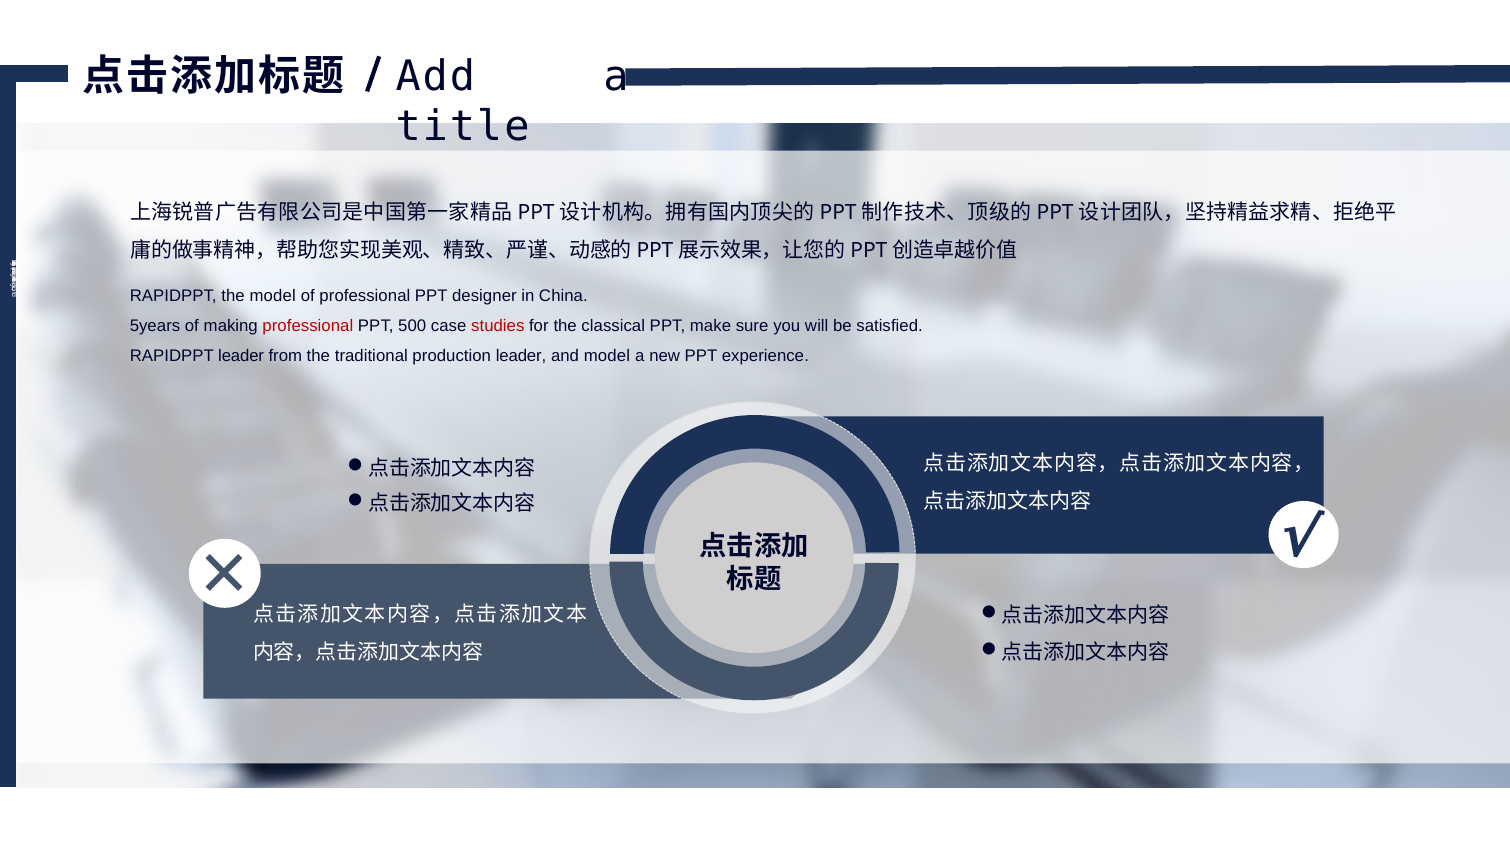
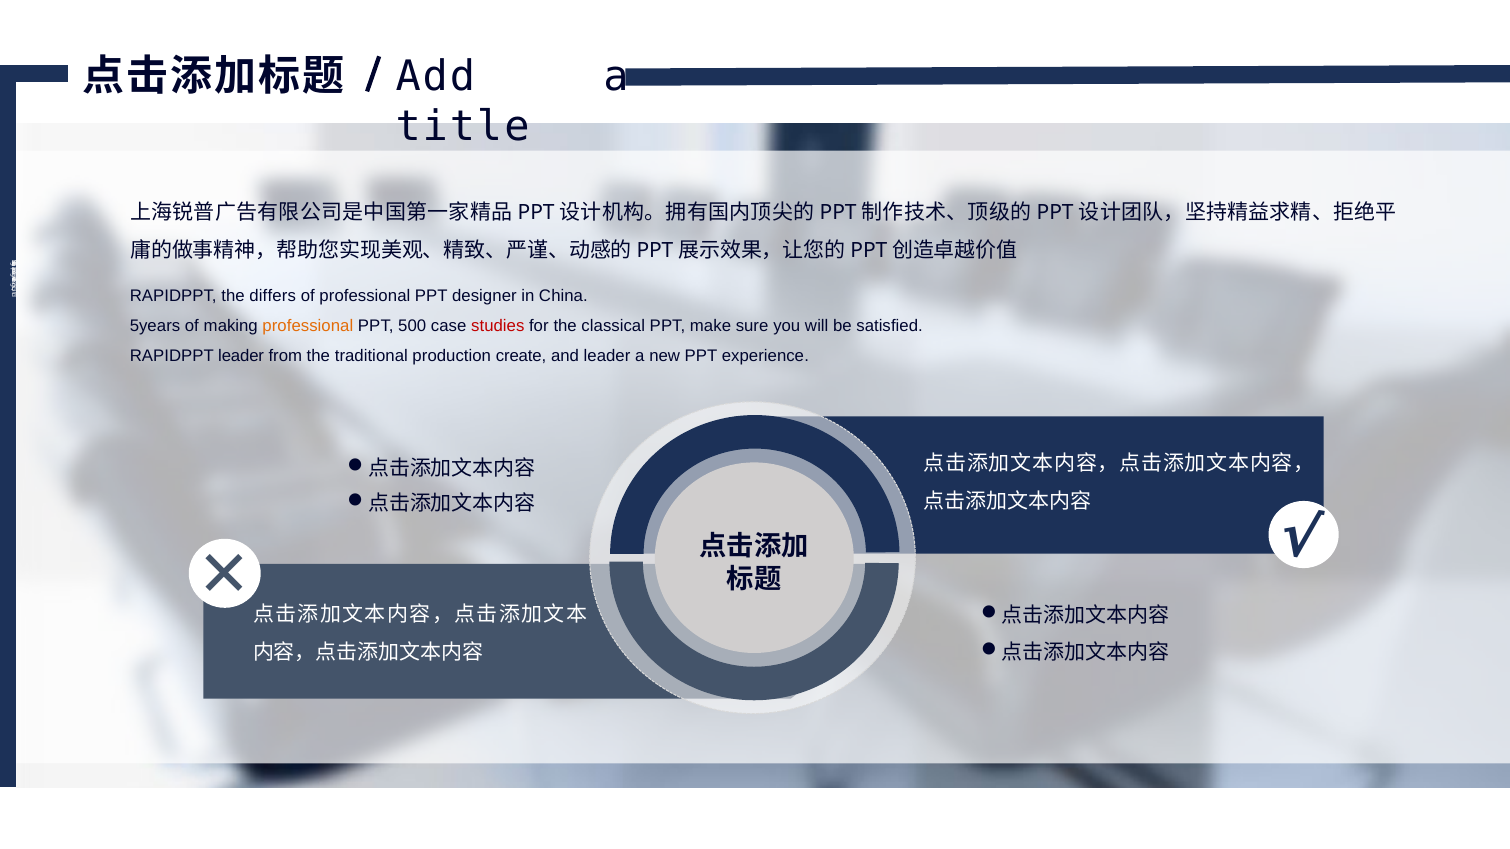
the model: model -> differs
professional at (308, 326) colour: red -> orange
production leader: leader -> create
and model: model -> leader
